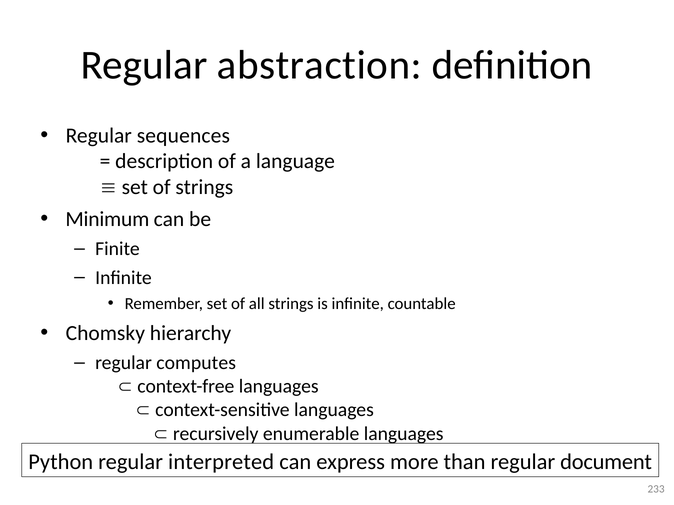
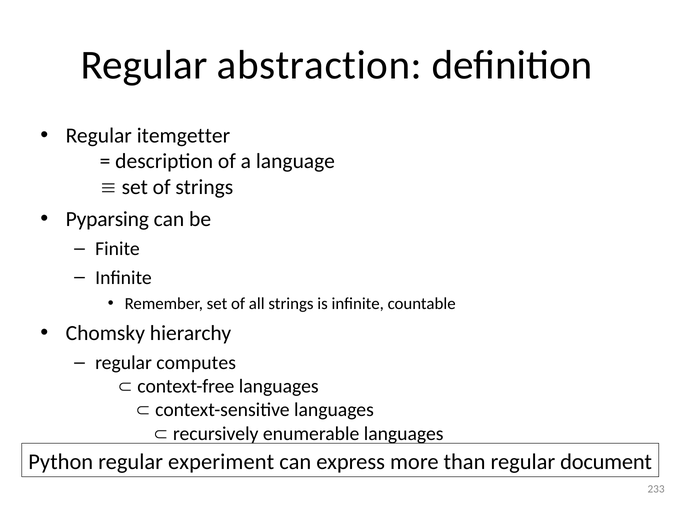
sequences: sequences -> itemgetter
Minimum: Minimum -> Pyparsing
interpreted: interpreted -> experiment
